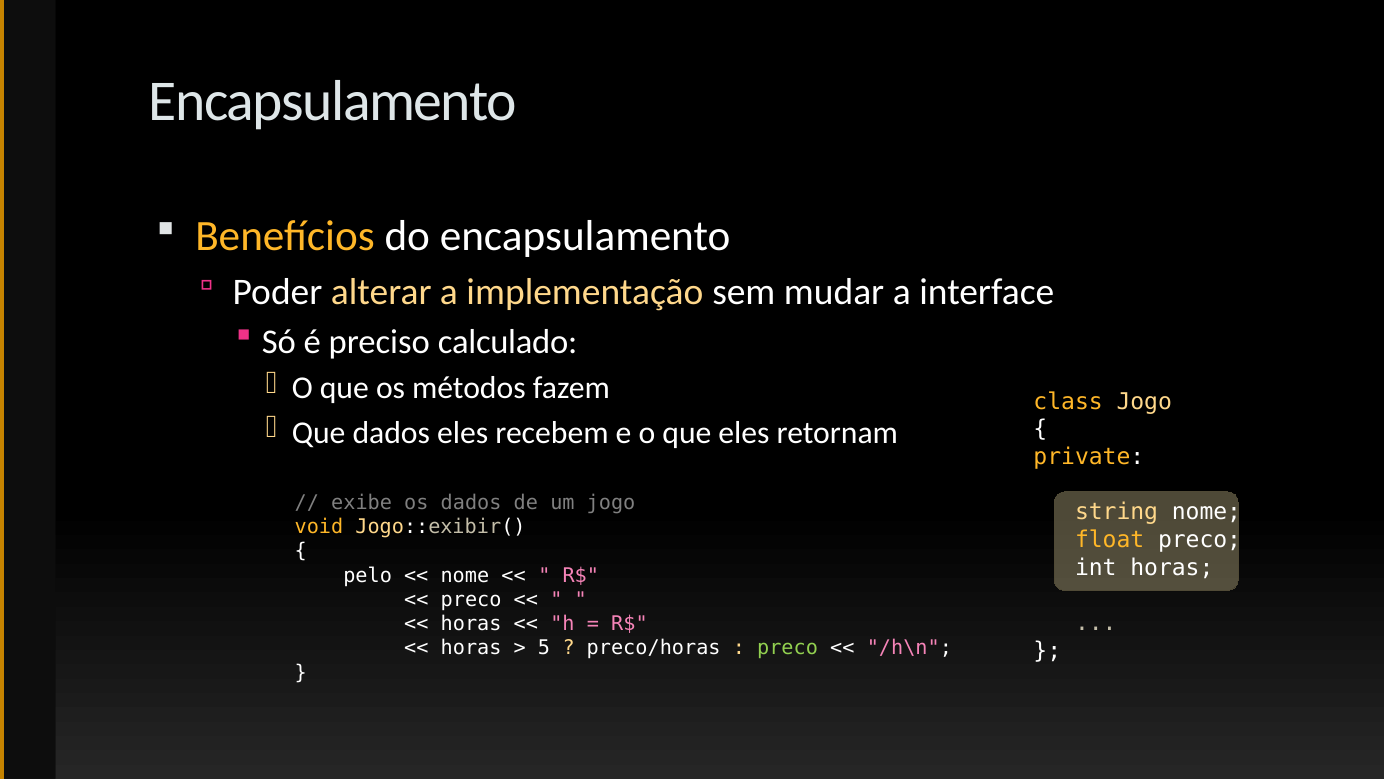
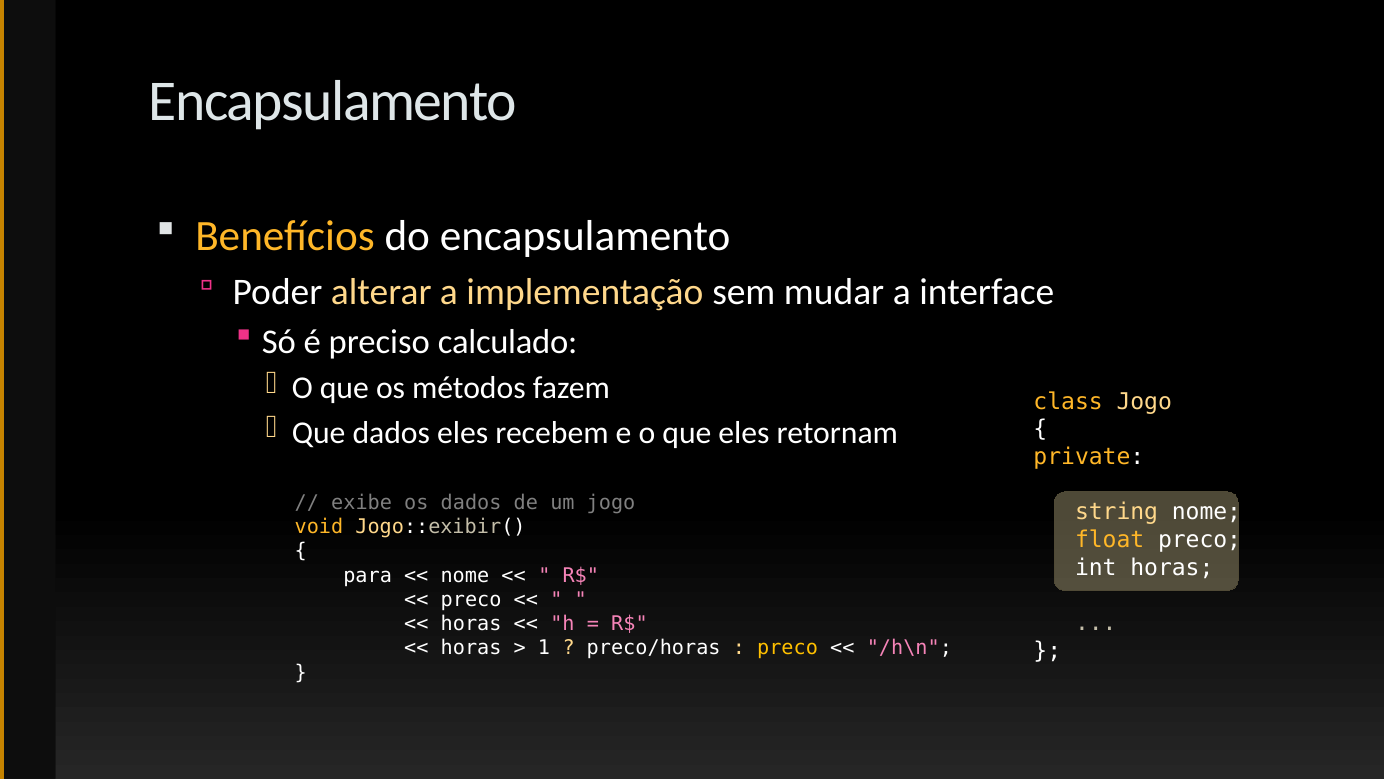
pelo: pelo -> para
5: 5 -> 1
preco at (788, 648) colour: light green -> yellow
